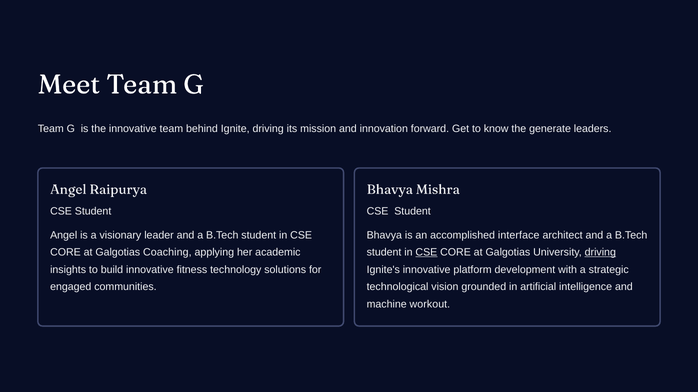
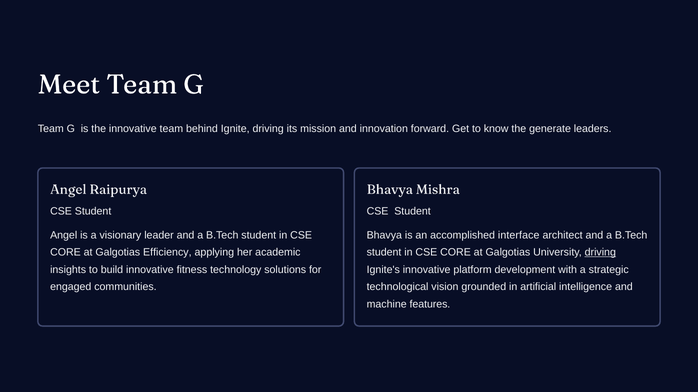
Coaching: Coaching -> Efficiency
CSE at (426, 253) underline: present -> none
workout: workout -> features
